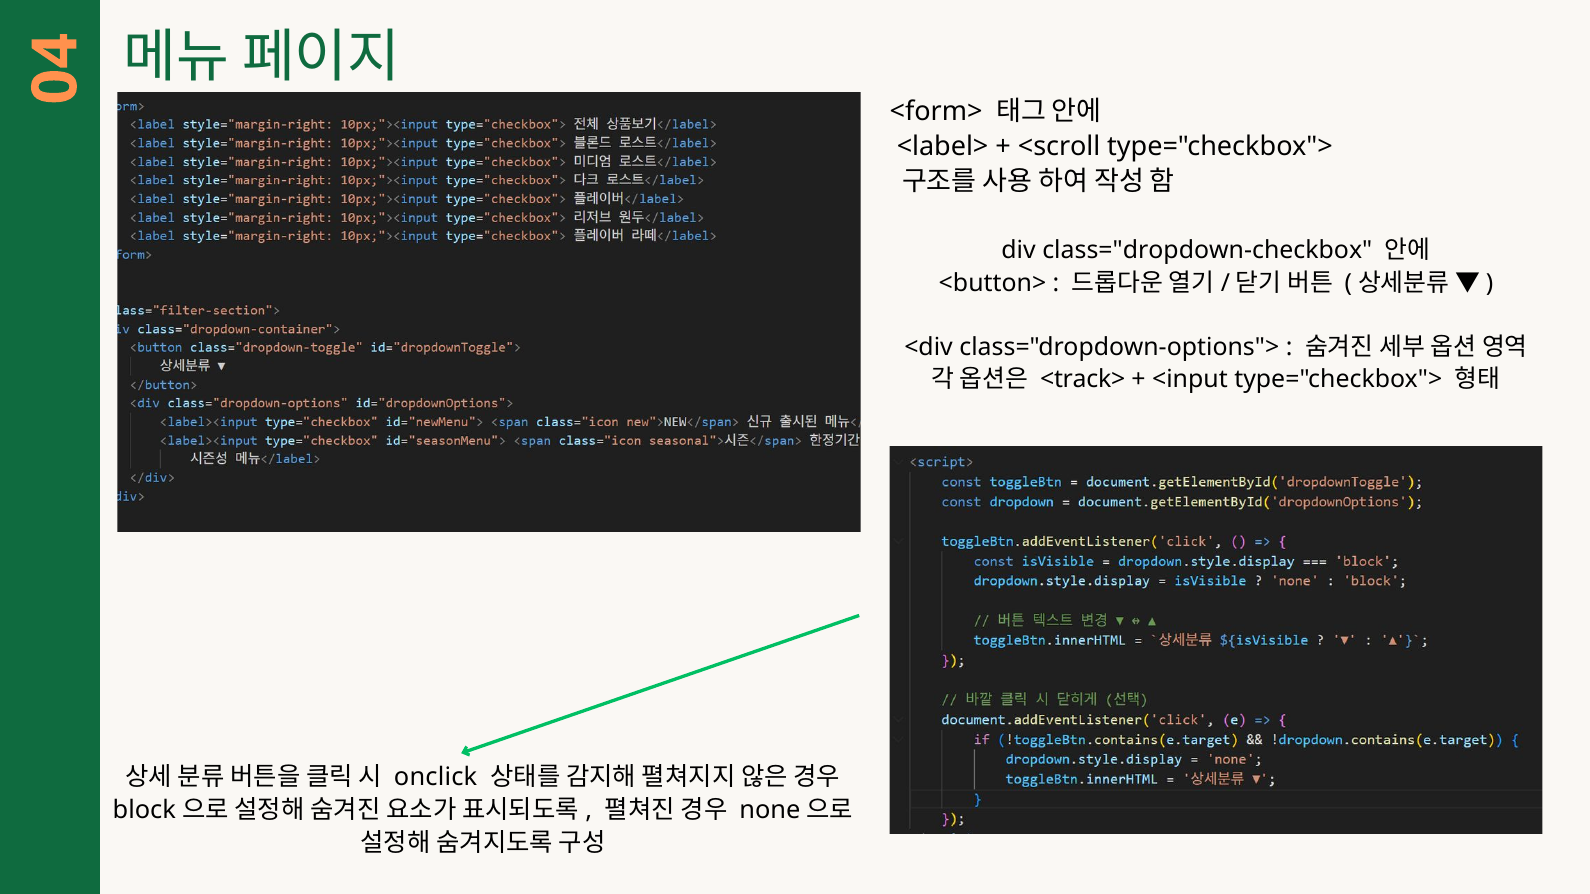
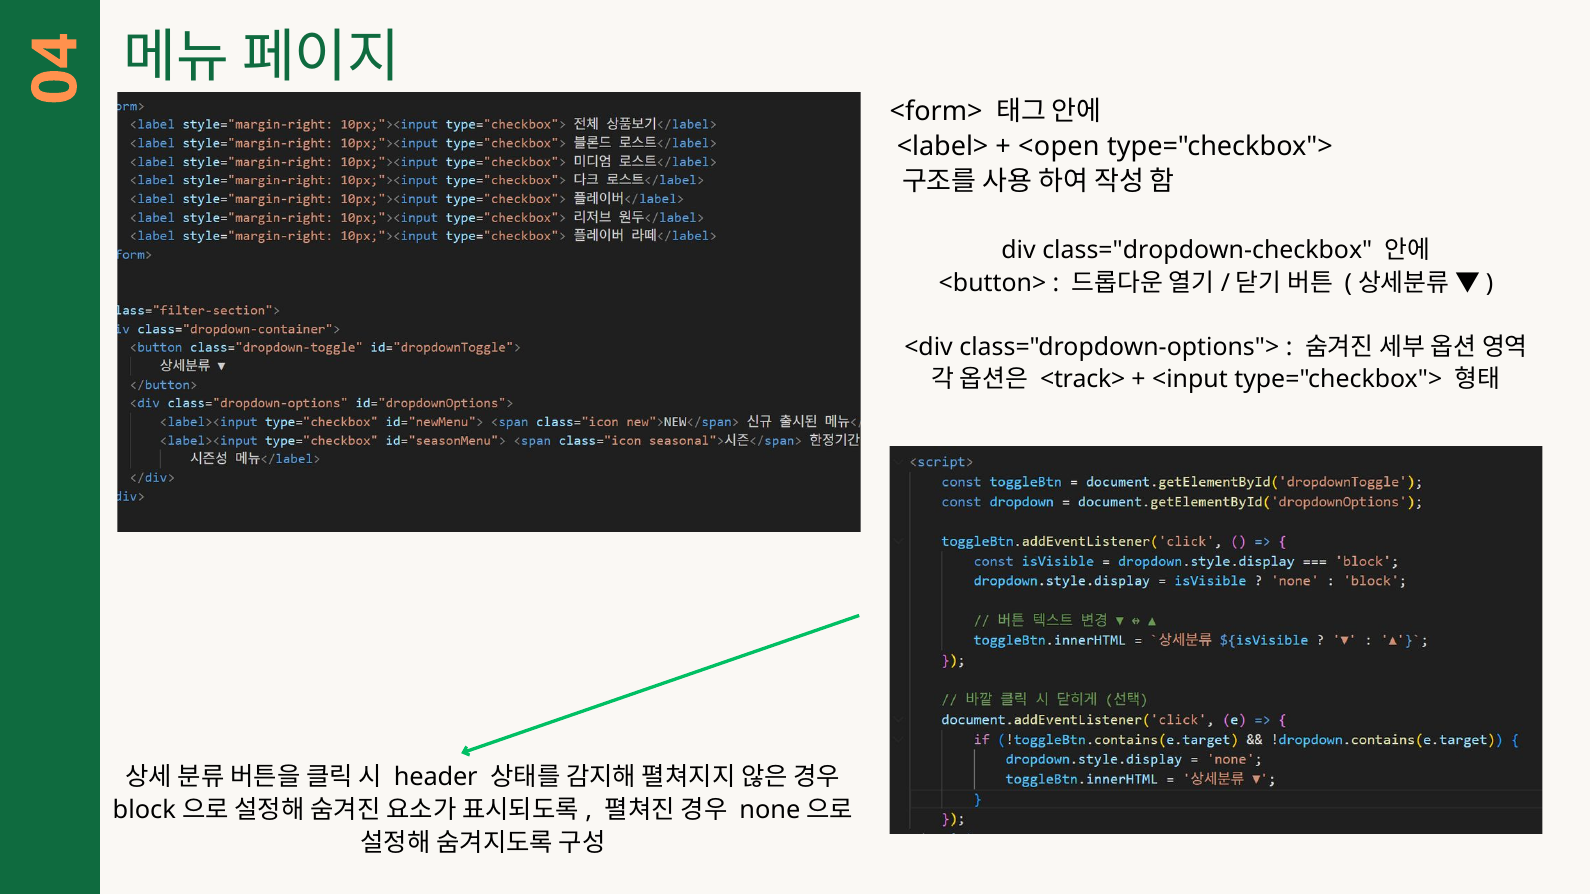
<scroll: <scroll -> <open
onclick: onclick -> header
